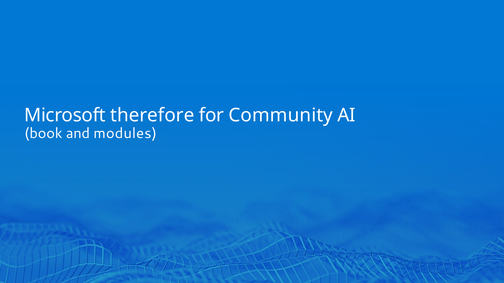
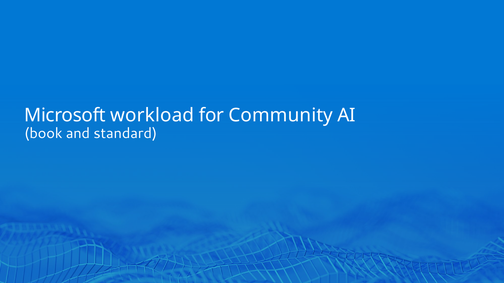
therefore: therefore -> workload
modules: modules -> standard
